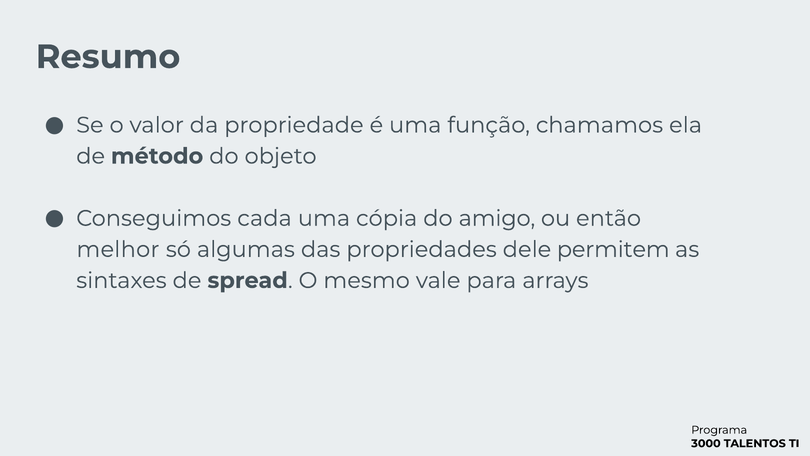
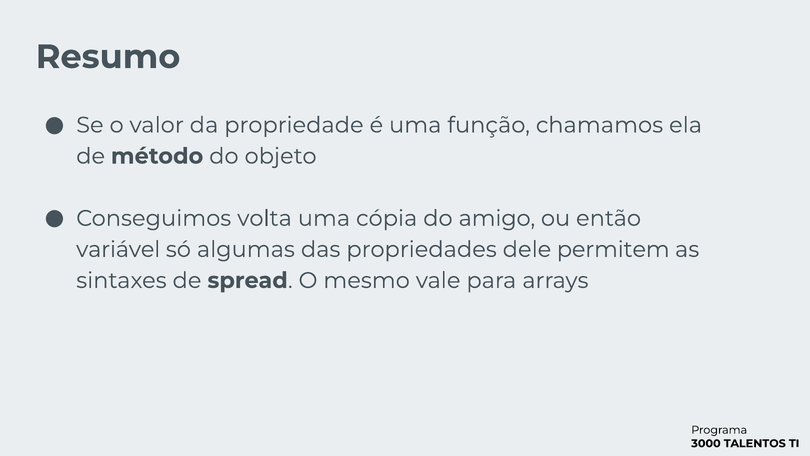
cada: cada -> volta
melhor: melhor -> variável
